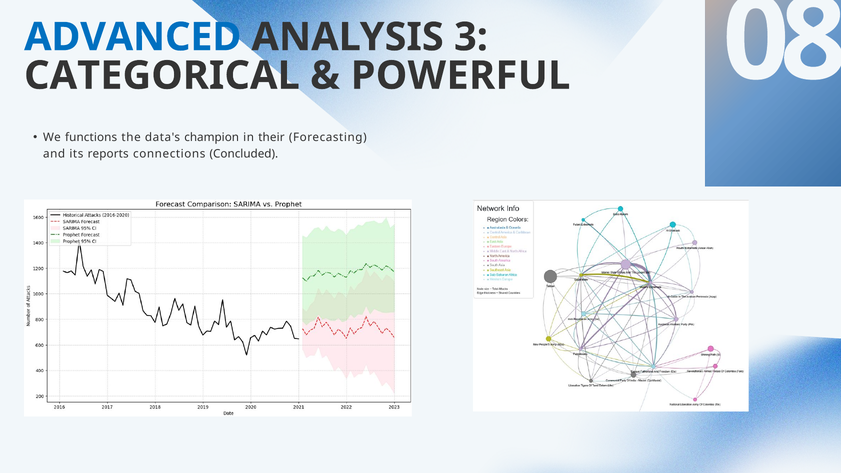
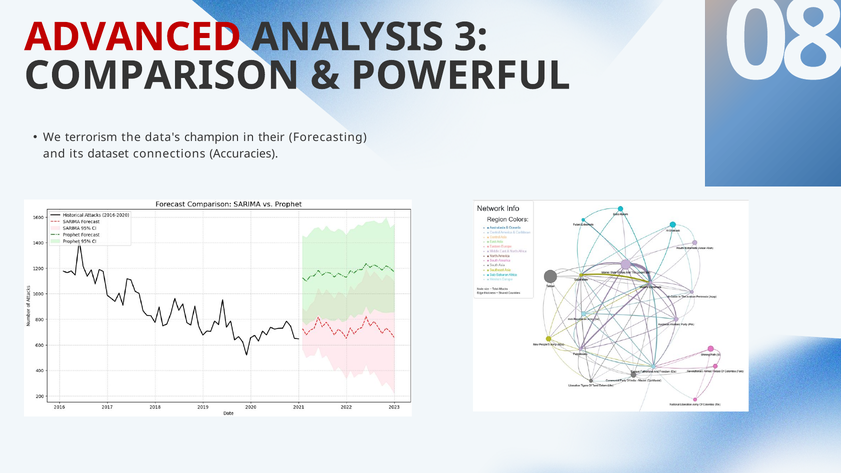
ADVANCED colour: blue -> red
CATEGORICAL: CATEGORICAL -> COMPARISON
functions: functions -> terrorism
reports: reports -> dataset
Concluded: Concluded -> Accuracies
